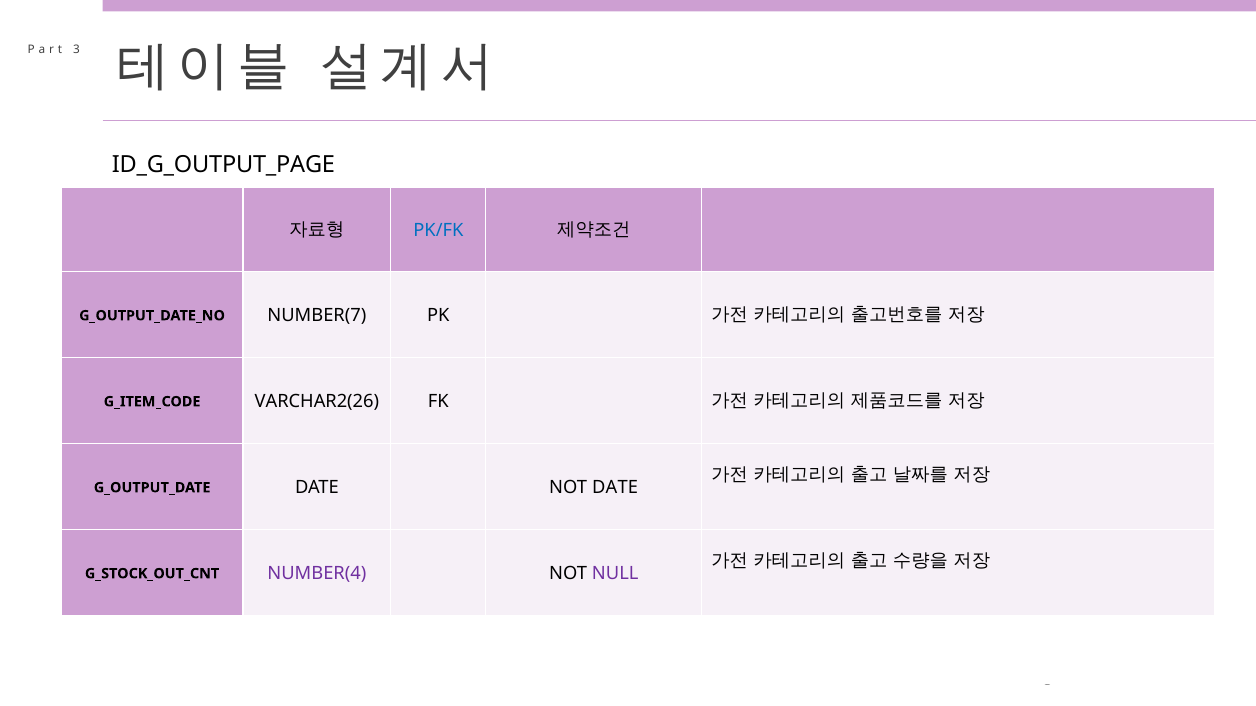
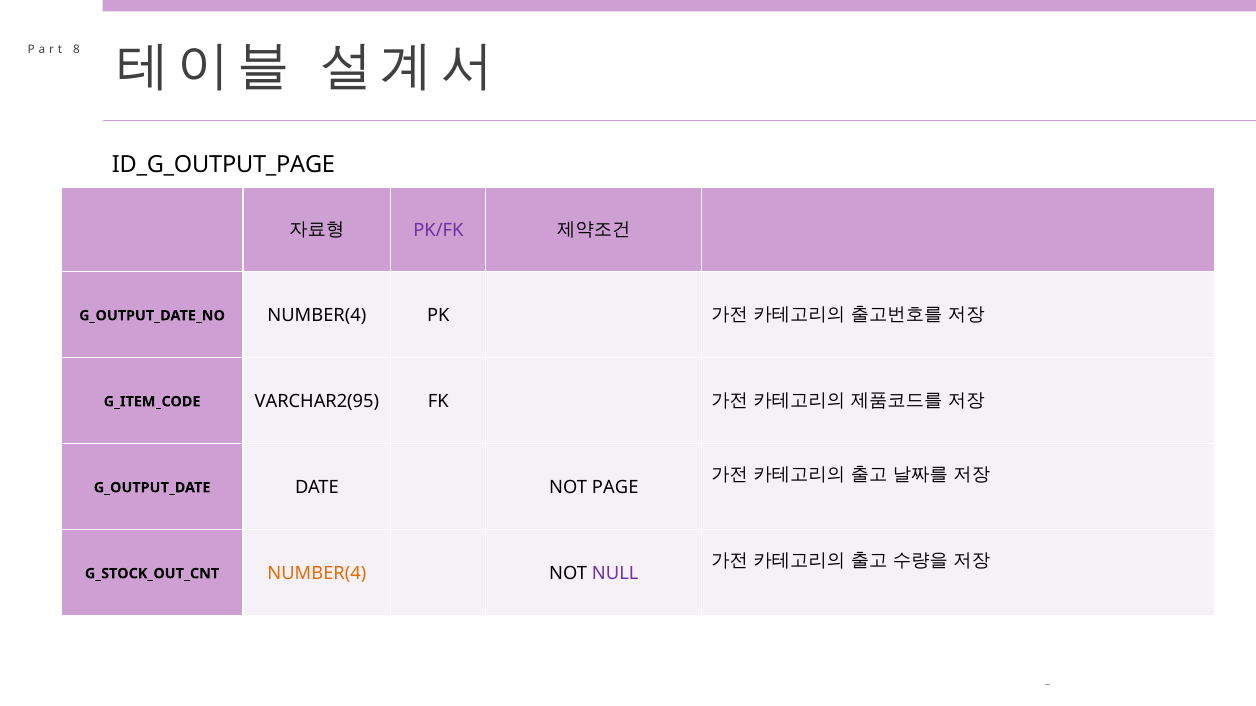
3: 3 -> 8
PK/FK colour: blue -> purple
NUMBER(7 at (317, 316): NUMBER(7 -> NUMBER(4
VARCHAR2(26: VARCHAR2(26 -> VARCHAR2(95
NOT DATE: DATE -> PAGE
NUMBER(4 at (317, 574) colour: purple -> orange
